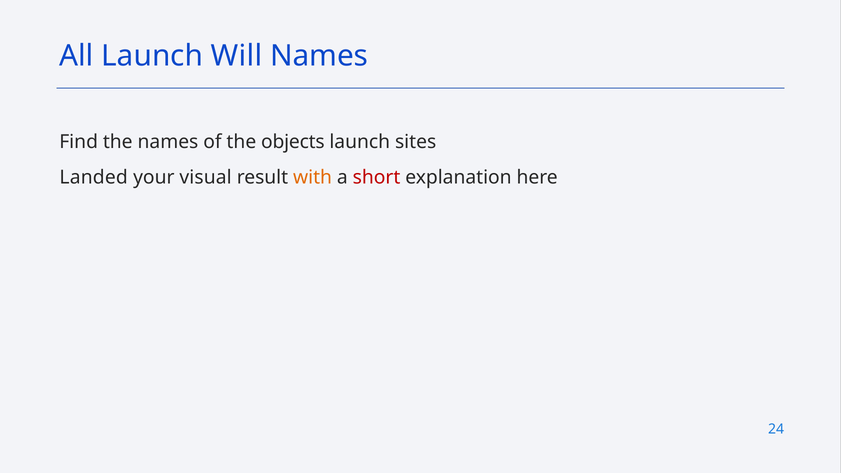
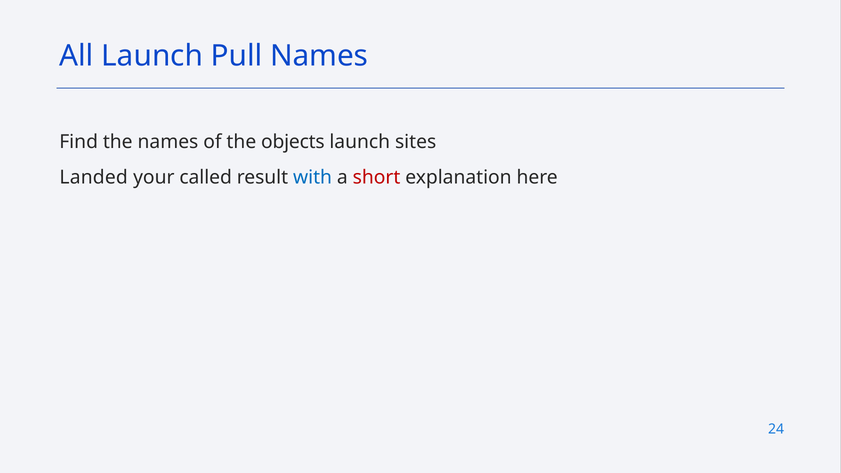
Will: Will -> Pull
visual: visual -> called
with colour: orange -> blue
